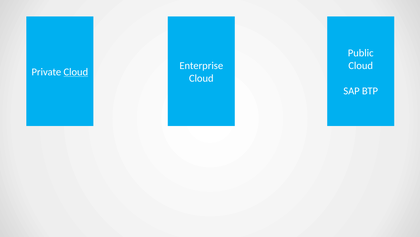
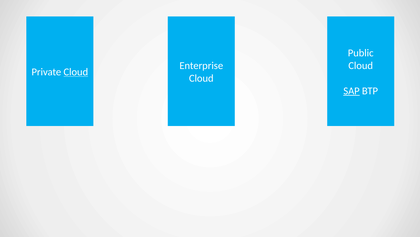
SAP underline: none -> present
